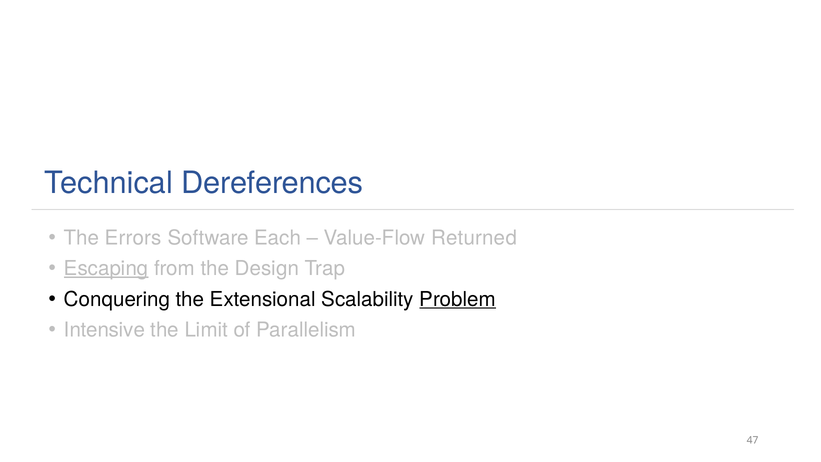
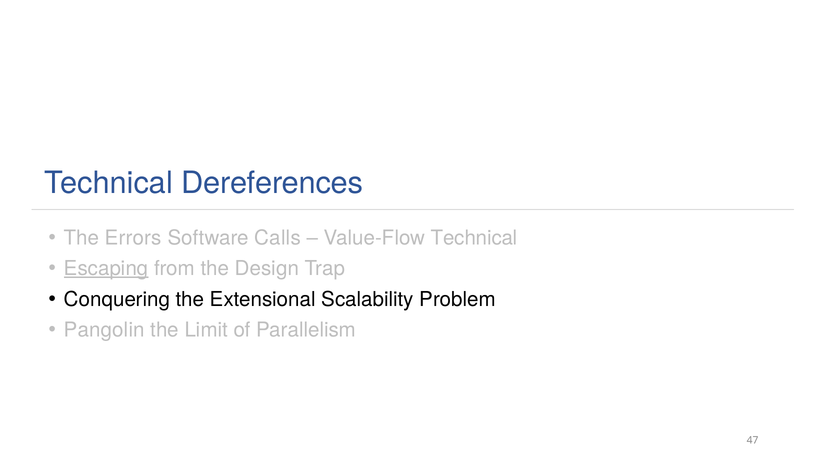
Each: Each -> Calls
Value-Flow Returned: Returned -> Technical
Problem underline: present -> none
Intensive: Intensive -> Pangolin
